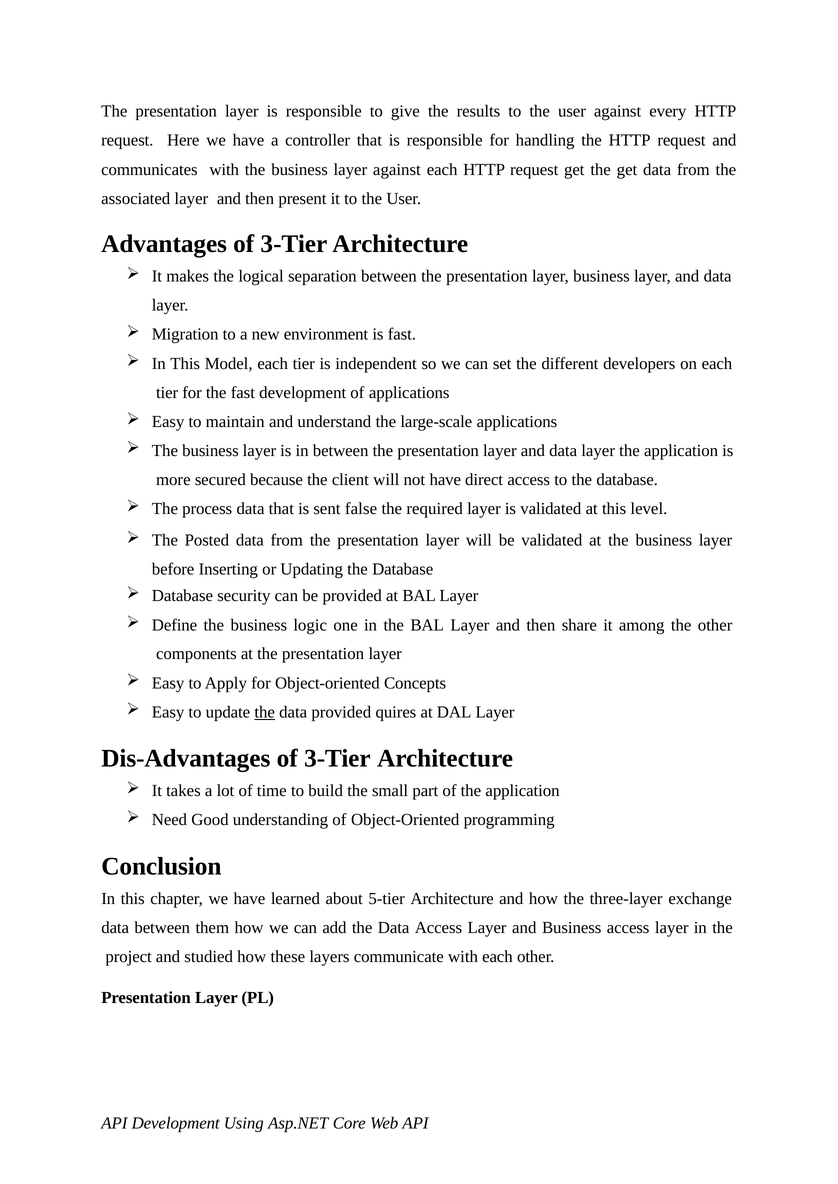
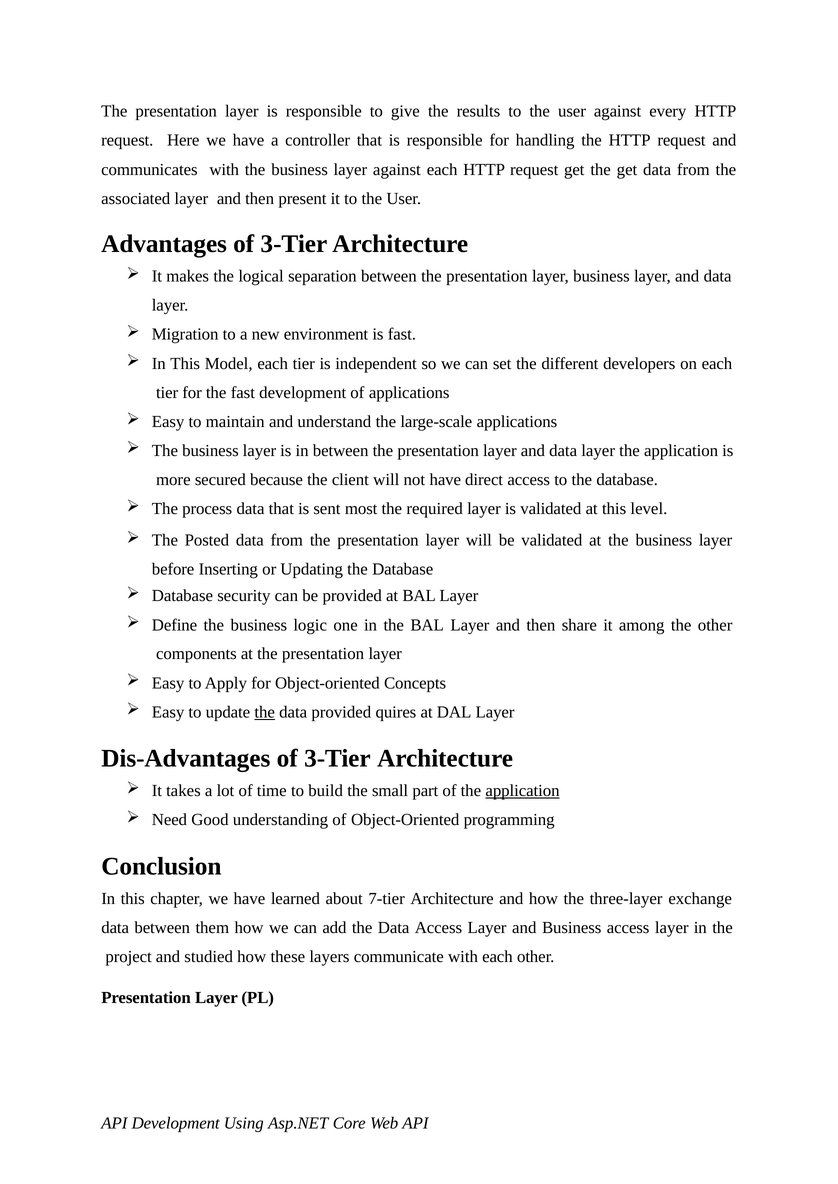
false: false -> most
application at (523, 791) underline: none -> present
5-tier: 5-tier -> 7-tier
